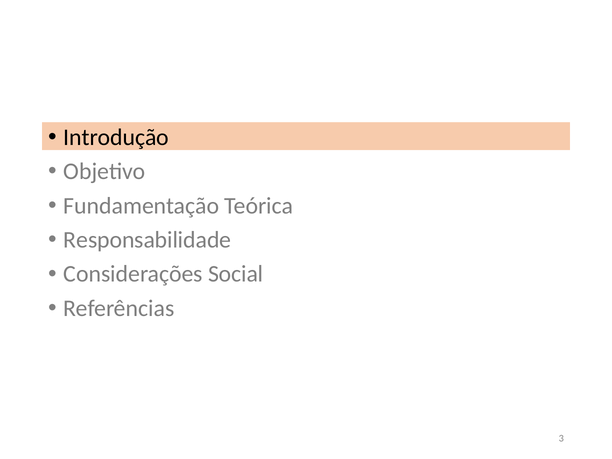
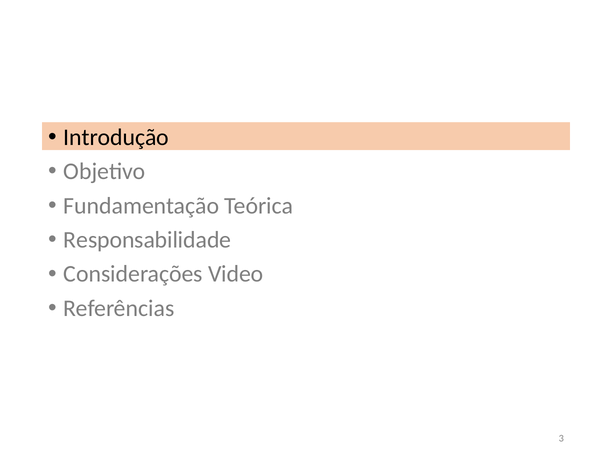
Social: Social -> Video
